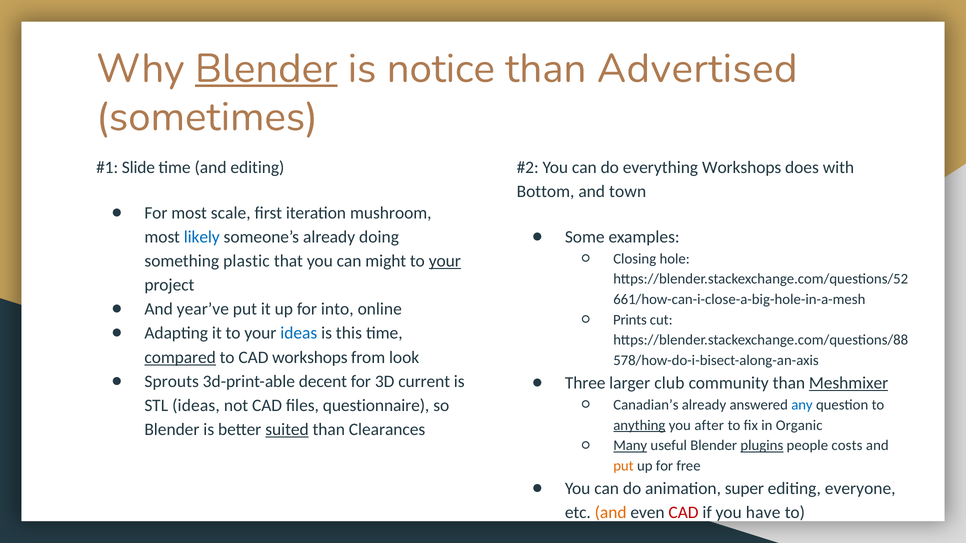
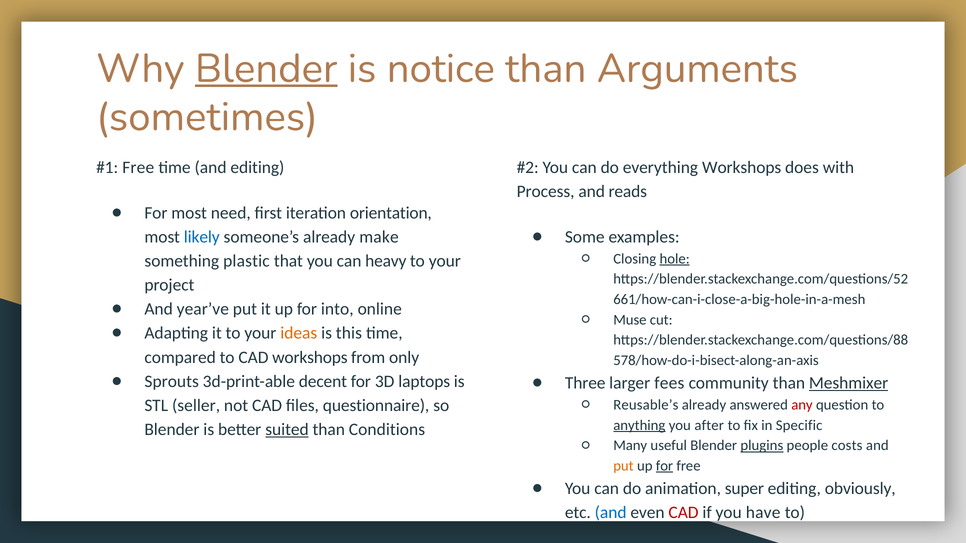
Advertised: Advertised -> Arguments
Slide at (138, 168): Slide -> Free
Bottom: Bottom -> Process
town: town -> reads
scale: scale -> need
mushroom: mushroom -> orientation
doing: doing -> make
hole underline: none -> present
might: might -> heavy
your at (445, 261) underline: present -> none
Prints: Prints -> Muse
ideas at (299, 333) colour: blue -> orange
compared underline: present -> none
look: look -> only
current: current -> laptops
club: club -> fees
Canadian’s: Canadian’s -> Reusable’s
any colour: blue -> red
STL ideas: ideas -> seller
Organic: Organic -> Specific
Clearances: Clearances -> Conditions
Many underline: present -> none
for at (664, 466) underline: none -> present
everyone: everyone -> obviously
and at (611, 513) colour: orange -> blue
